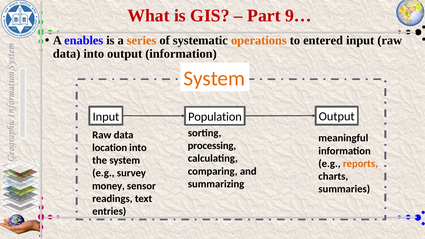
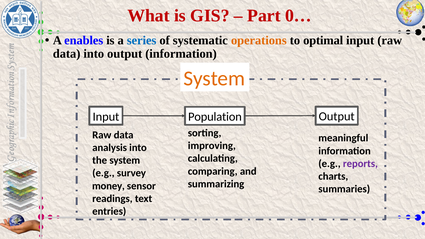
9…: 9… -> 0…
series colour: orange -> blue
entered: entered -> optimal
processing: processing -> improving
location: location -> analysis
reports colour: orange -> purple
